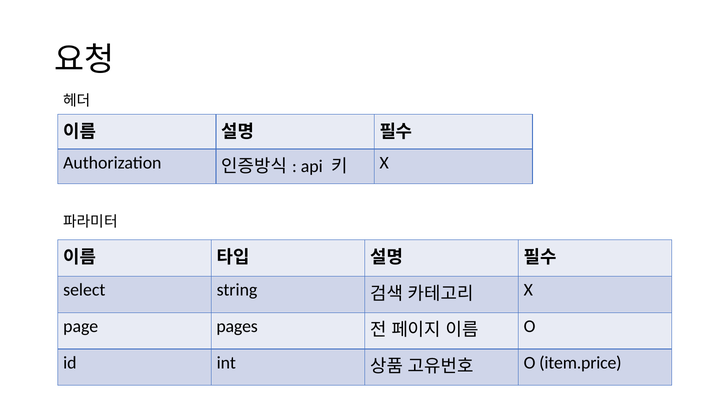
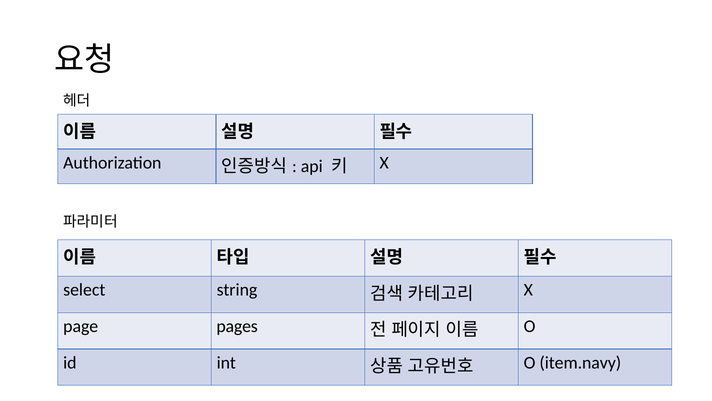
item.price: item.price -> item.navy
